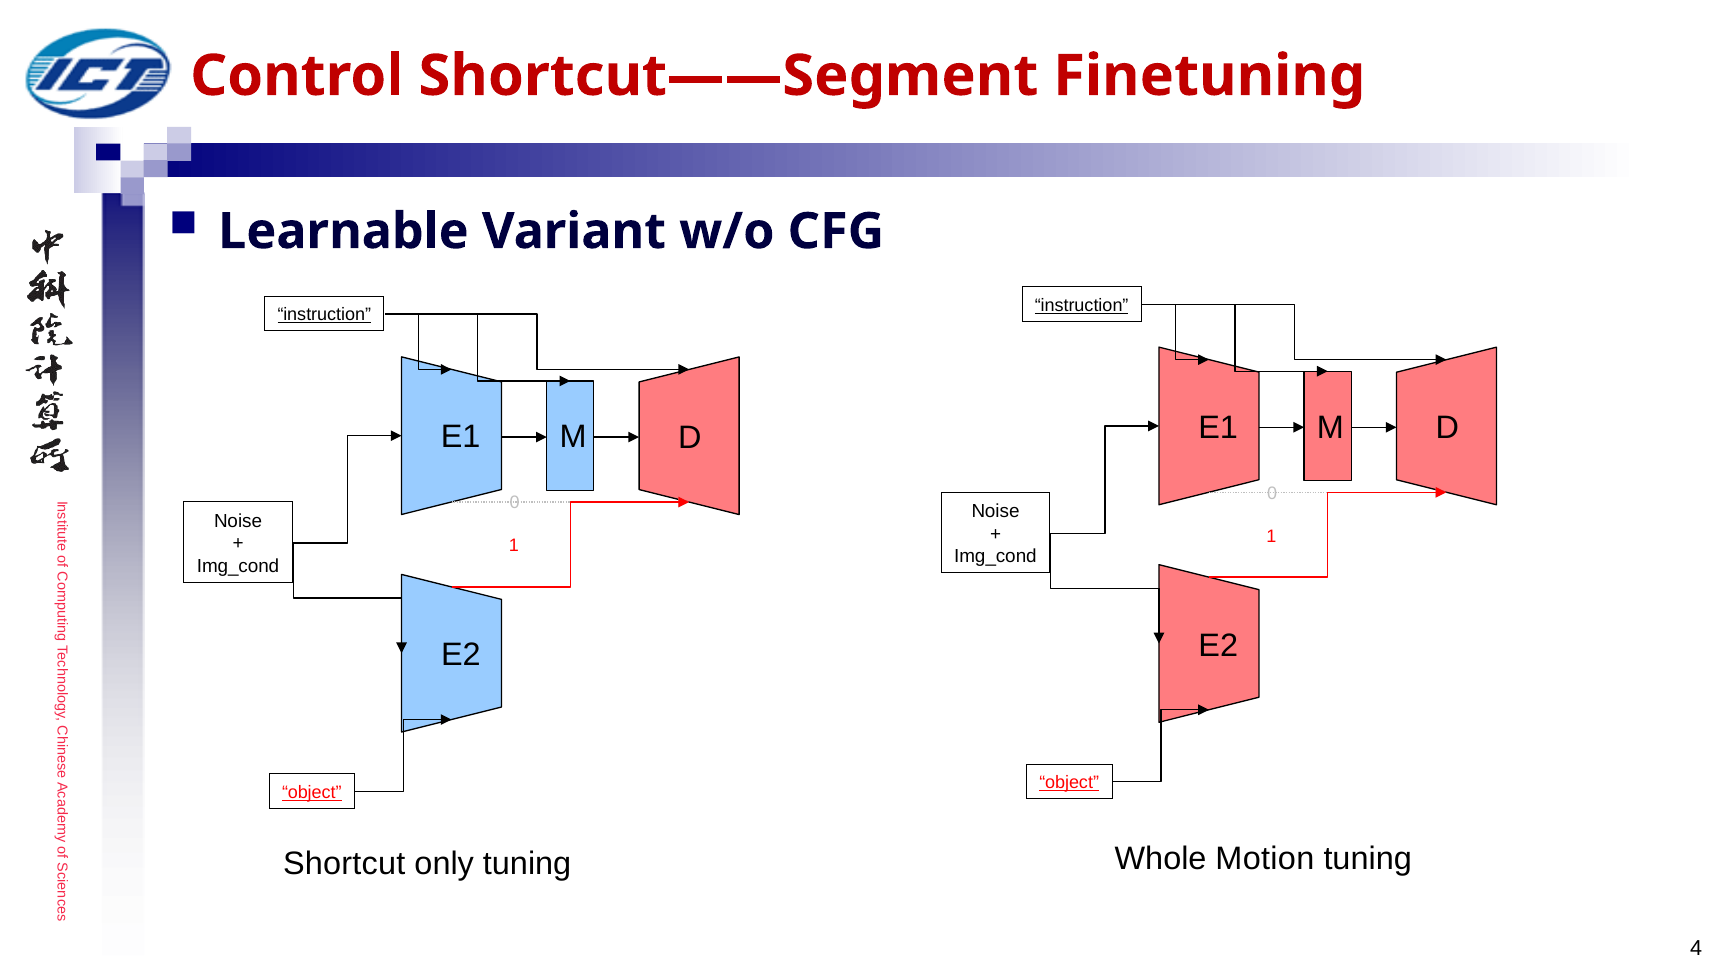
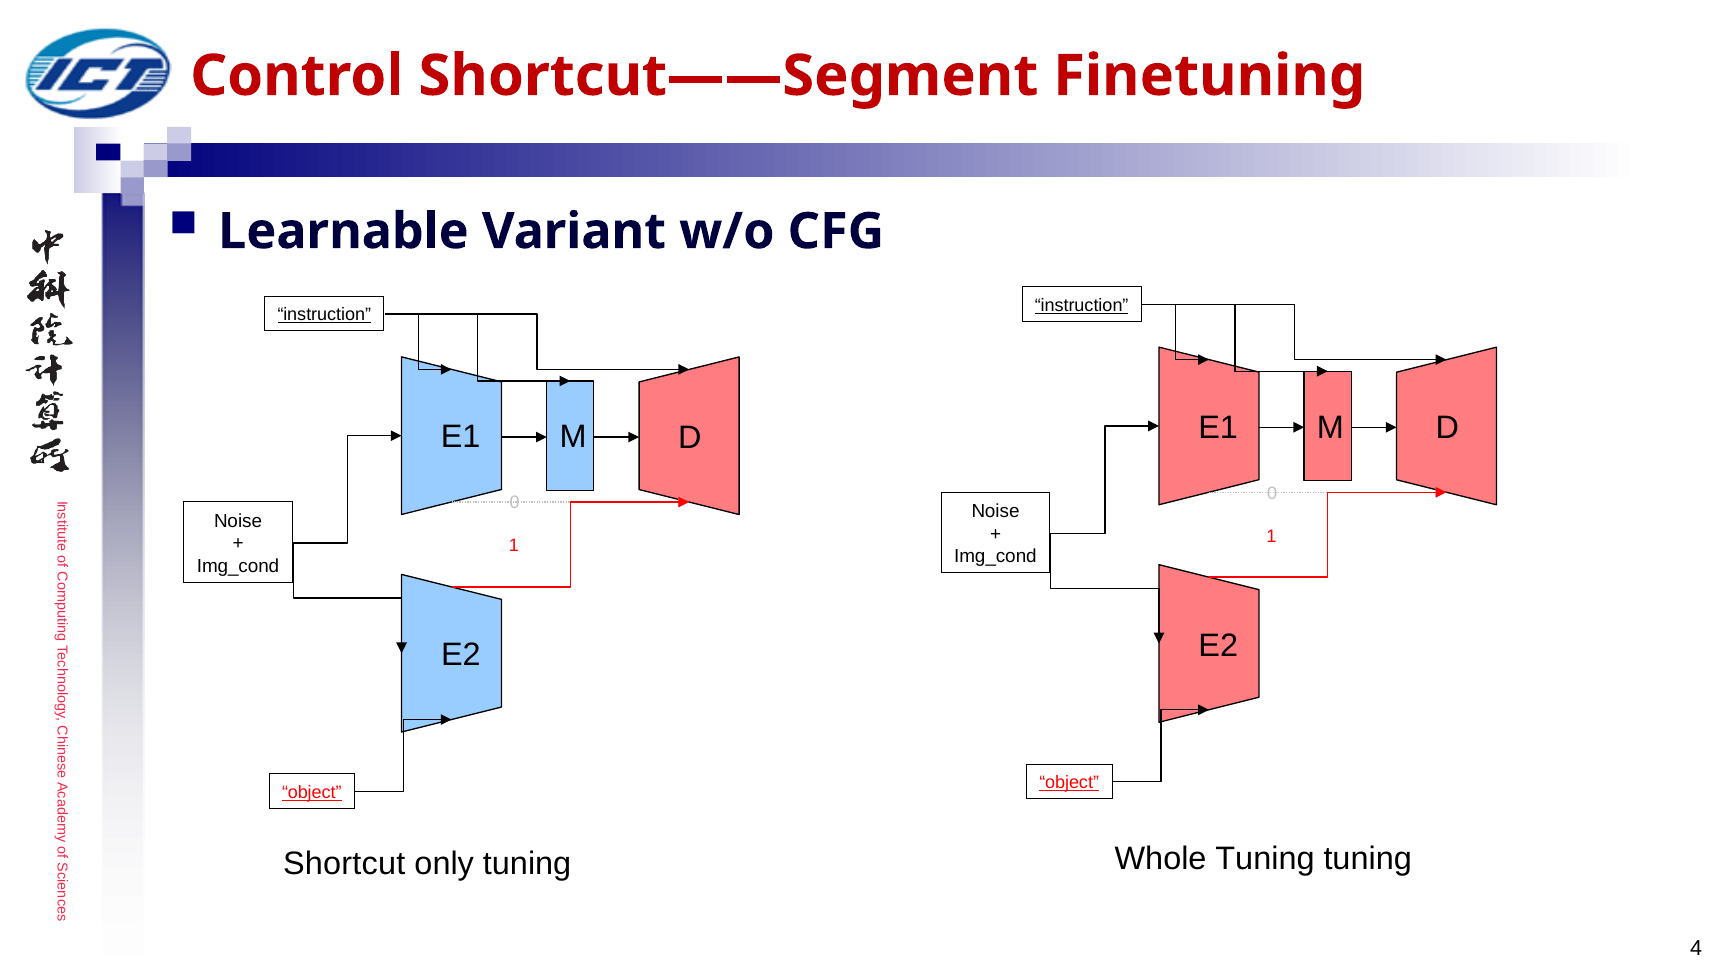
Whole Motion: Motion -> Tuning
